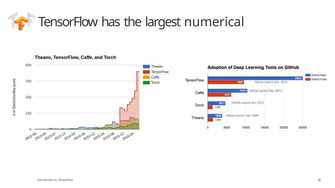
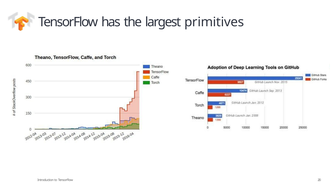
numerical: numerical -> primitives
